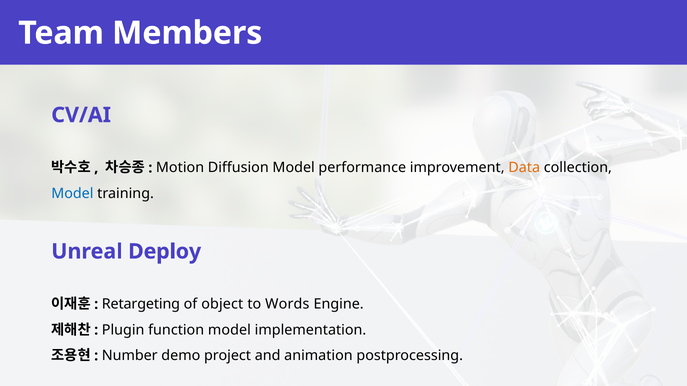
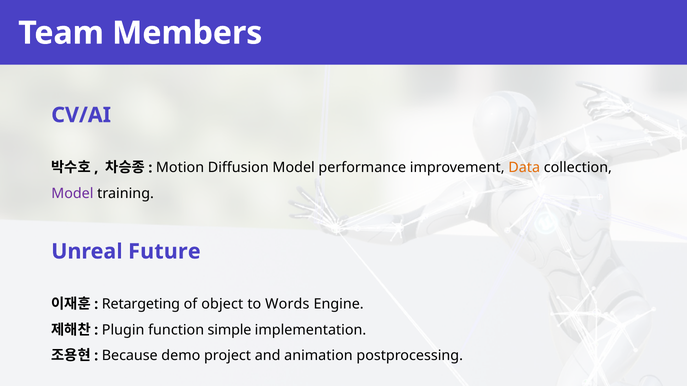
Model at (72, 194) colour: blue -> purple
Deploy: Deploy -> Future
function model: model -> simple
Number: Number -> Because
